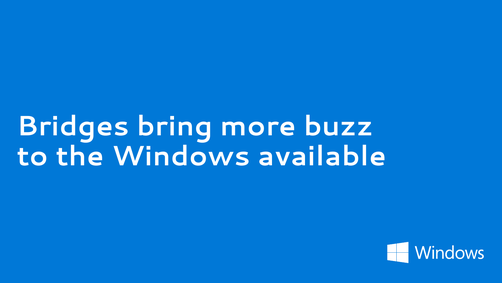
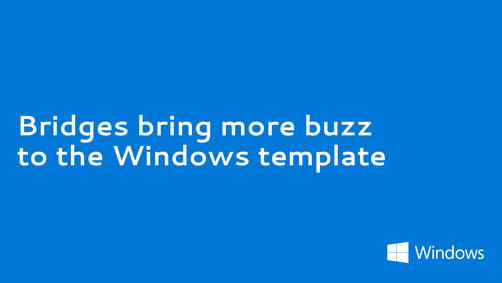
available: available -> template
